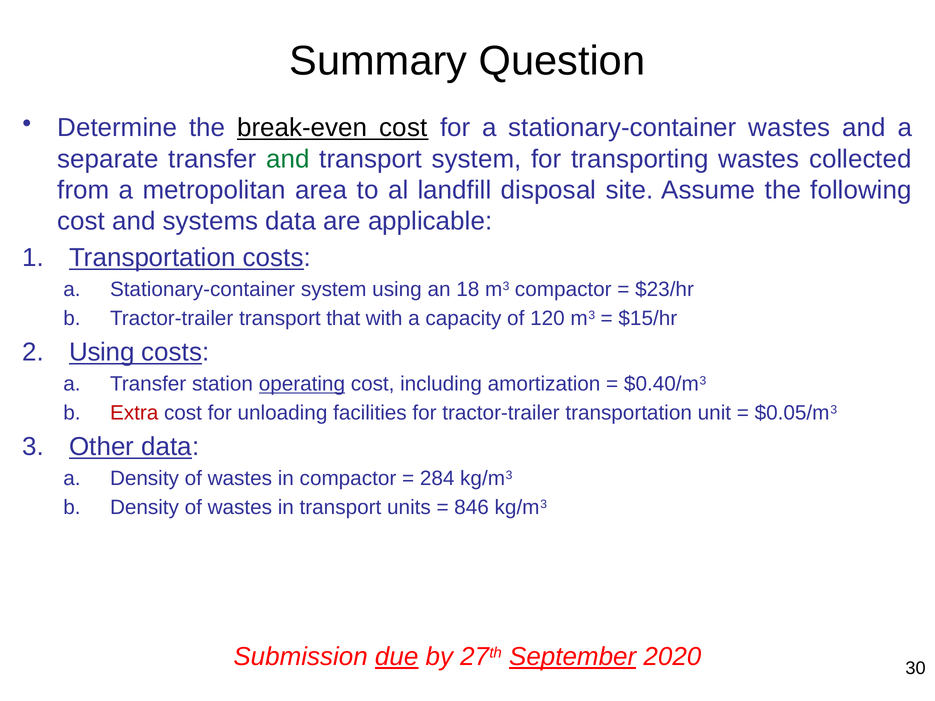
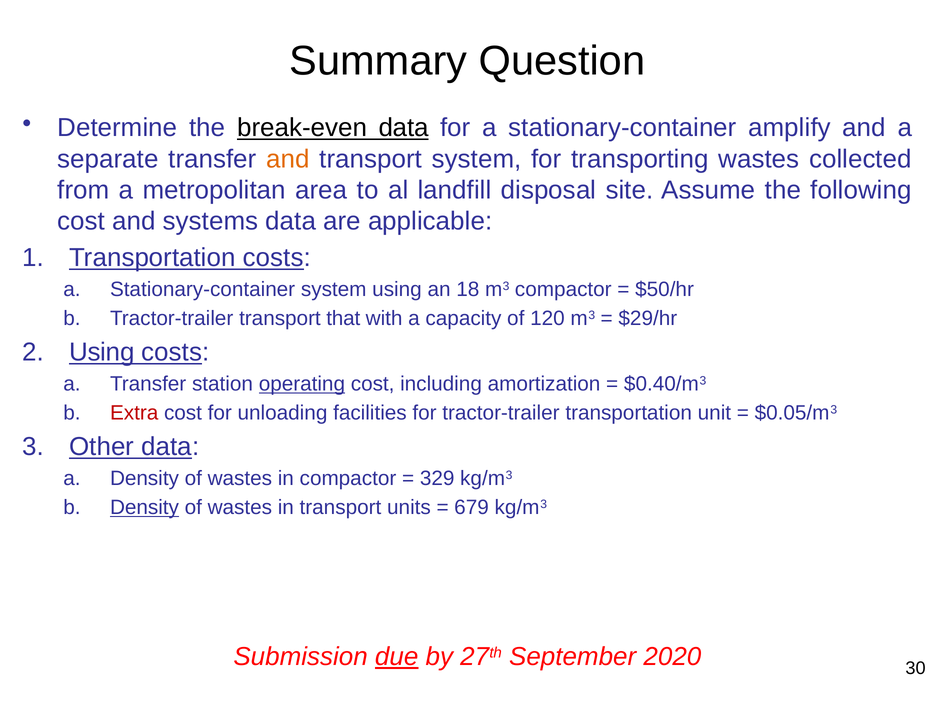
break-even cost: cost -> data
stationary-container wastes: wastes -> amplify
and at (288, 159) colour: green -> orange
$23/hr: $23/hr -> $50/hr
$15/hr: $15/hr -> $29/hr
284: 284 -> 329
Density at (144, 508) underline: none -> present
846: 846 -> 679
September underline: present -> none
